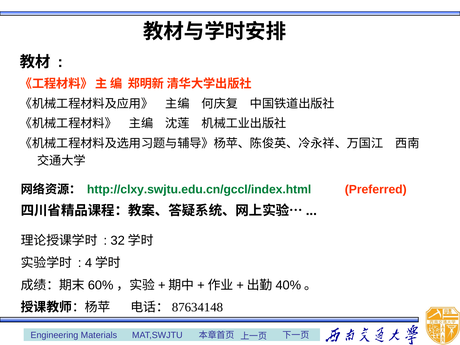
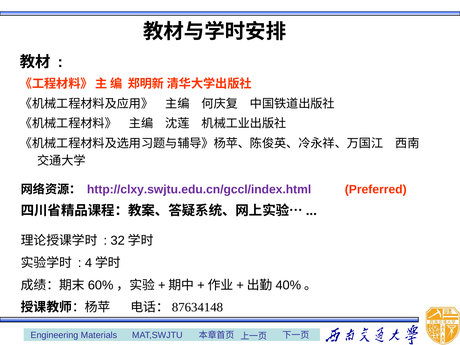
http://clxy.swjtu.edu.cn/gccl/index.html colour: green -> purple
